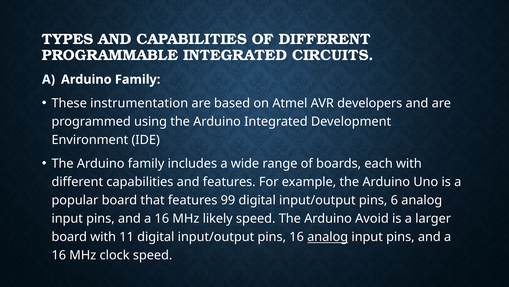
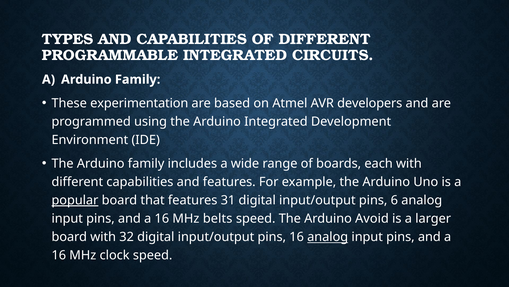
instrumentation: instrumentation -> experimentation
popular underline: none -> present
99: 99 -> 31
likely: likely -> belts
11: 11 -> 32
